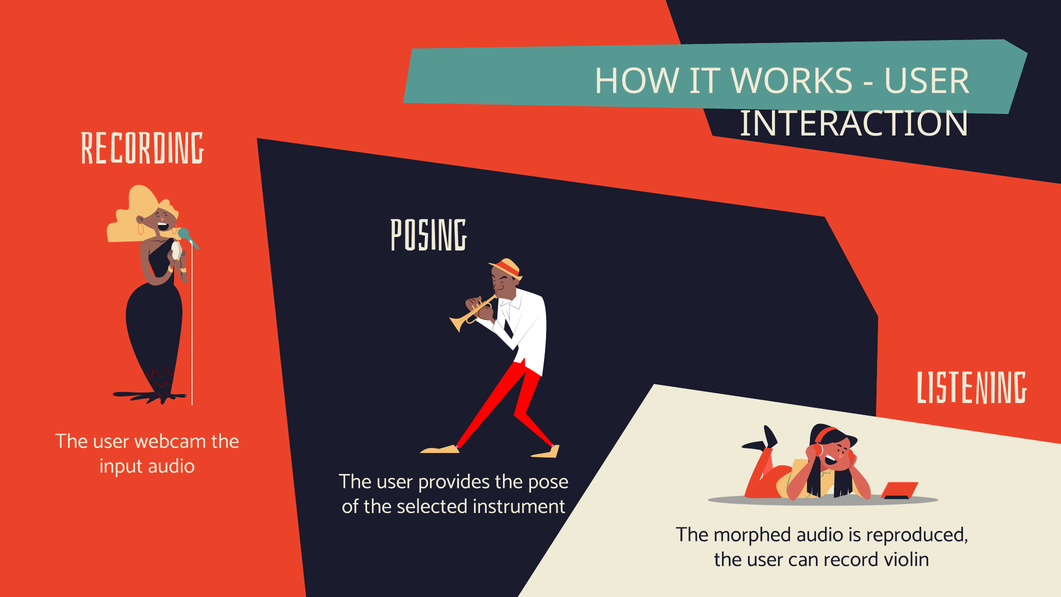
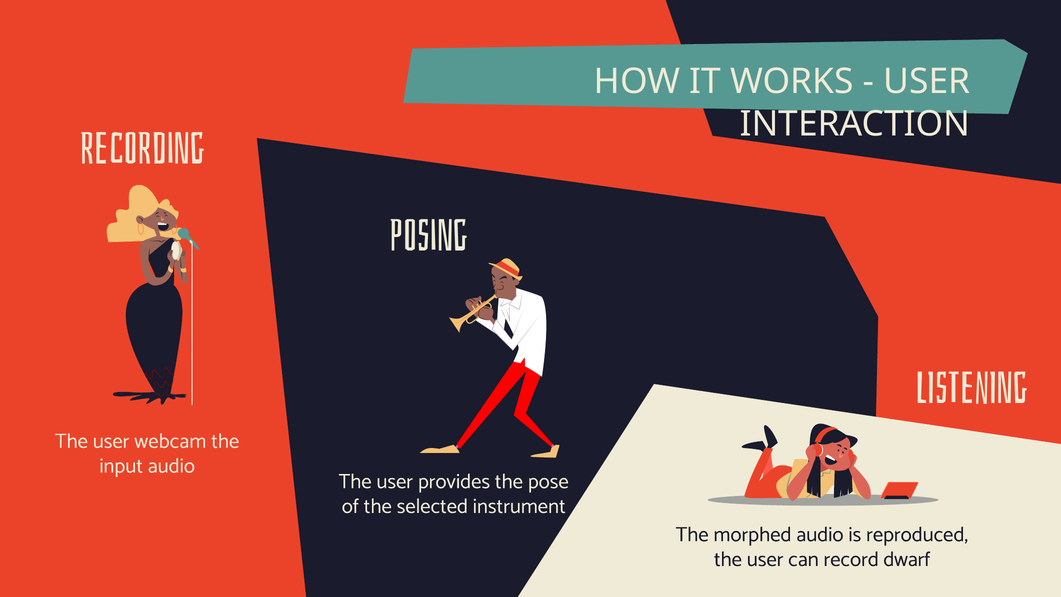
violin: violin -> dwarf
